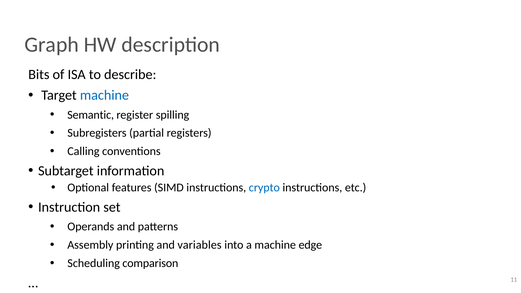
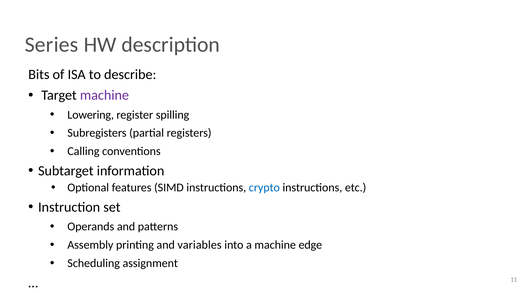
Graph: Graph -> Series
machine at (104, 95) colour: blue -> purple
Semantic: Semantic -> Lowering
comparison: comparison -> assignment
